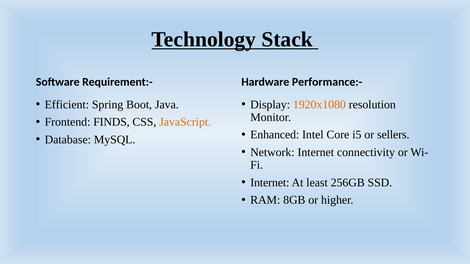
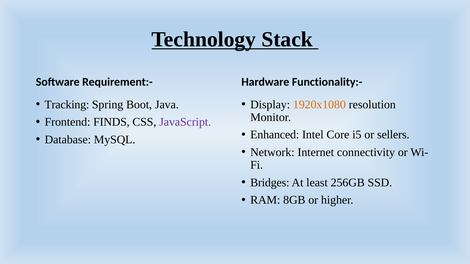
Performance:-: Performance:- -> Functionality:-
Efficient: Efficient -> Tracking
JavaScript colour: orange -> purple
Internet at (270, 183): Internet -> Bridges
